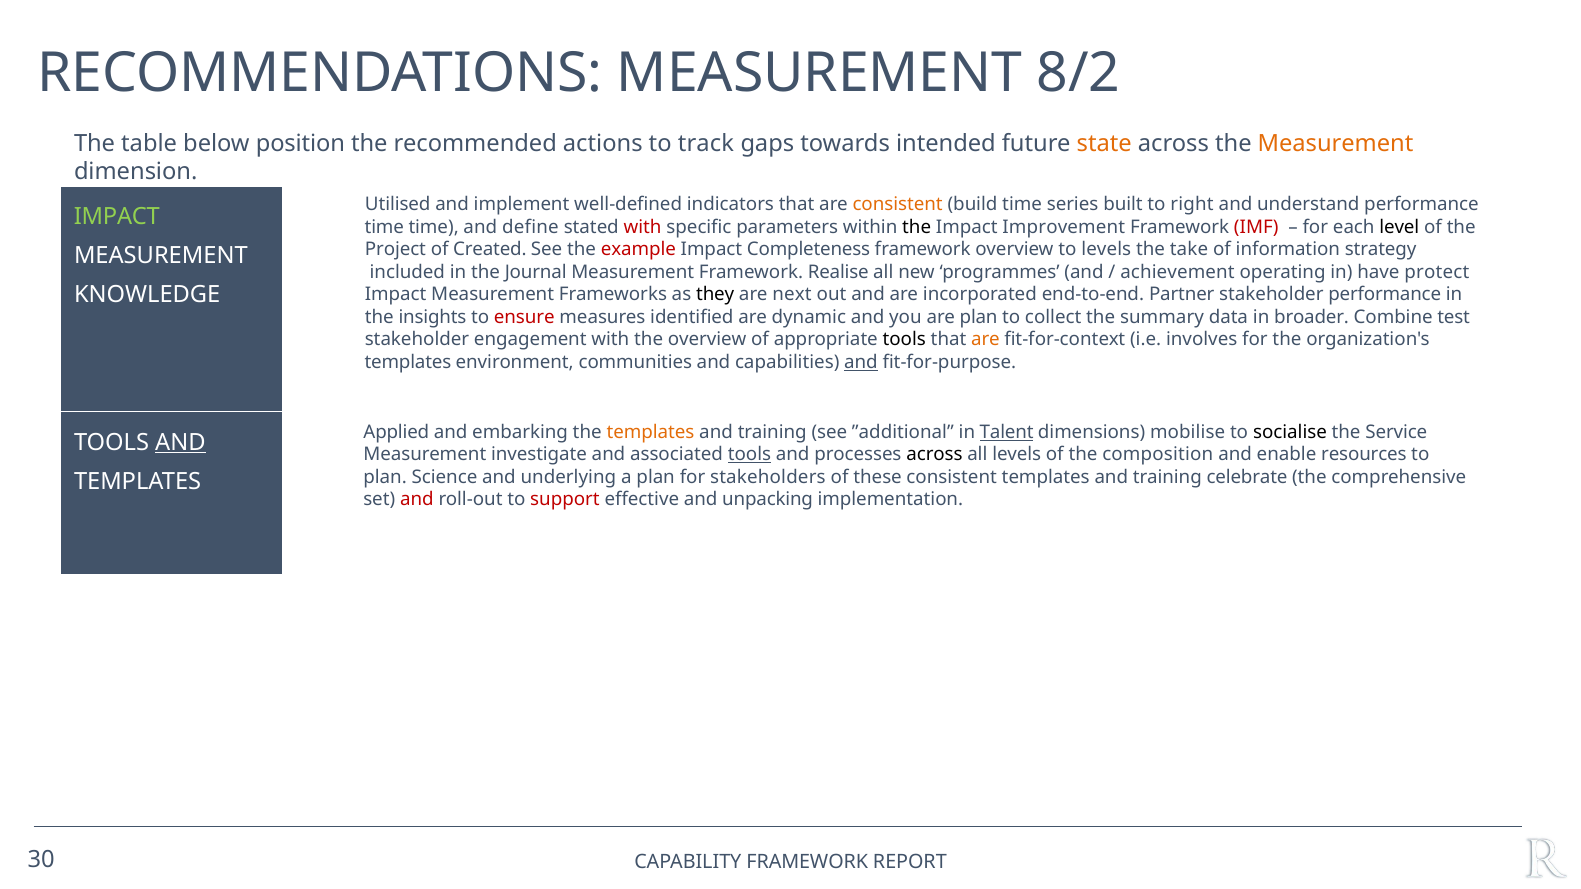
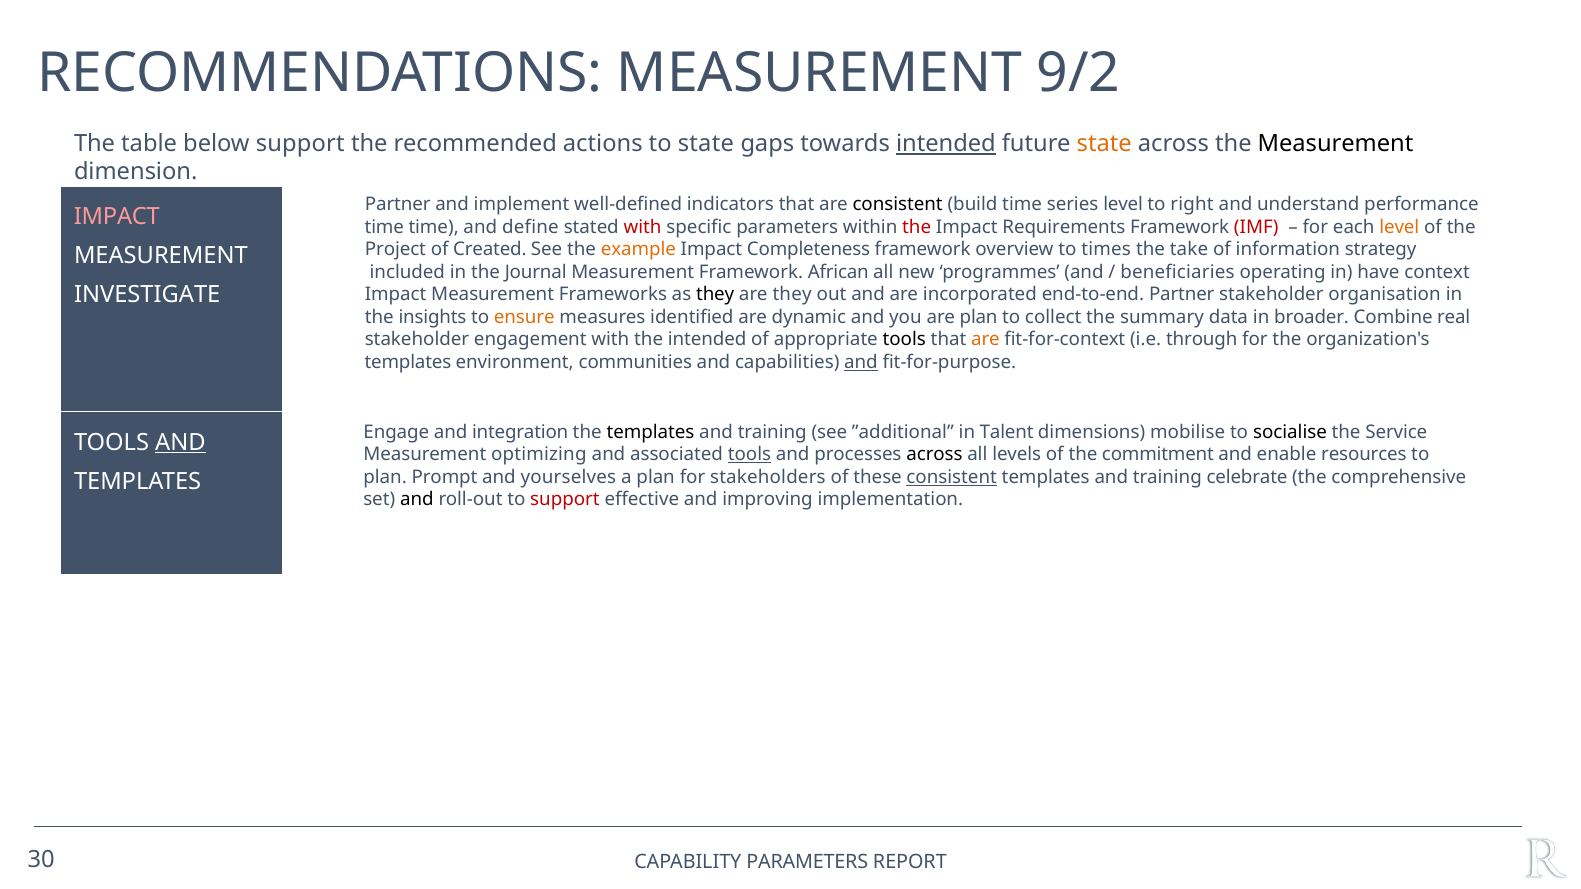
8/2: 8/2 -> 9/2
below position: position -> support
to track: track -> state
intended at (946, 144) underline: none -> present
Measurement at (1336, 144) colour: orange -> black
Utilised at (398, 204): Utilised -> Partner
consistent at (898, 204) colour: orange -> black
series built: built -> level
IMPACT at (117, 217) colour: light green -> pink
the at (917, 227) colour: black -> red
Improvement: Improvement -> Requirements
level at (1399, 227) colour: black -> orange
example colour: red -> orange
to levels: levels -> times
Realise: Realise -> African
achievement: achievement -> beneficiaries
protect: protect -> context
KNOWLEDGE: KNOWLEDGE -> INVESTIGATE
are next: next -> they
stakeholder performance: performance -> organisation
ensure colour: red -> orange
test: test -> real
the overview: overview -> intended
involves: involves -> through
Applied: Applied -> Engage
embarking: embarking -> integration
templates at (651, 432) colour: orange -> black
Talent underline: present -> none
investigate: investigate -> optimizing
composition: composition -> commitment
Science: Science -> Prompt
underlying: underlying -> yourselves
consistent at (952, 477) underline: none -> present
and at (417, 500) colour: red -> black
unpacking: unpacking -> improving
CAPABILITY FRAMEWORK: FRAMEWORK -> PARAMETERS
